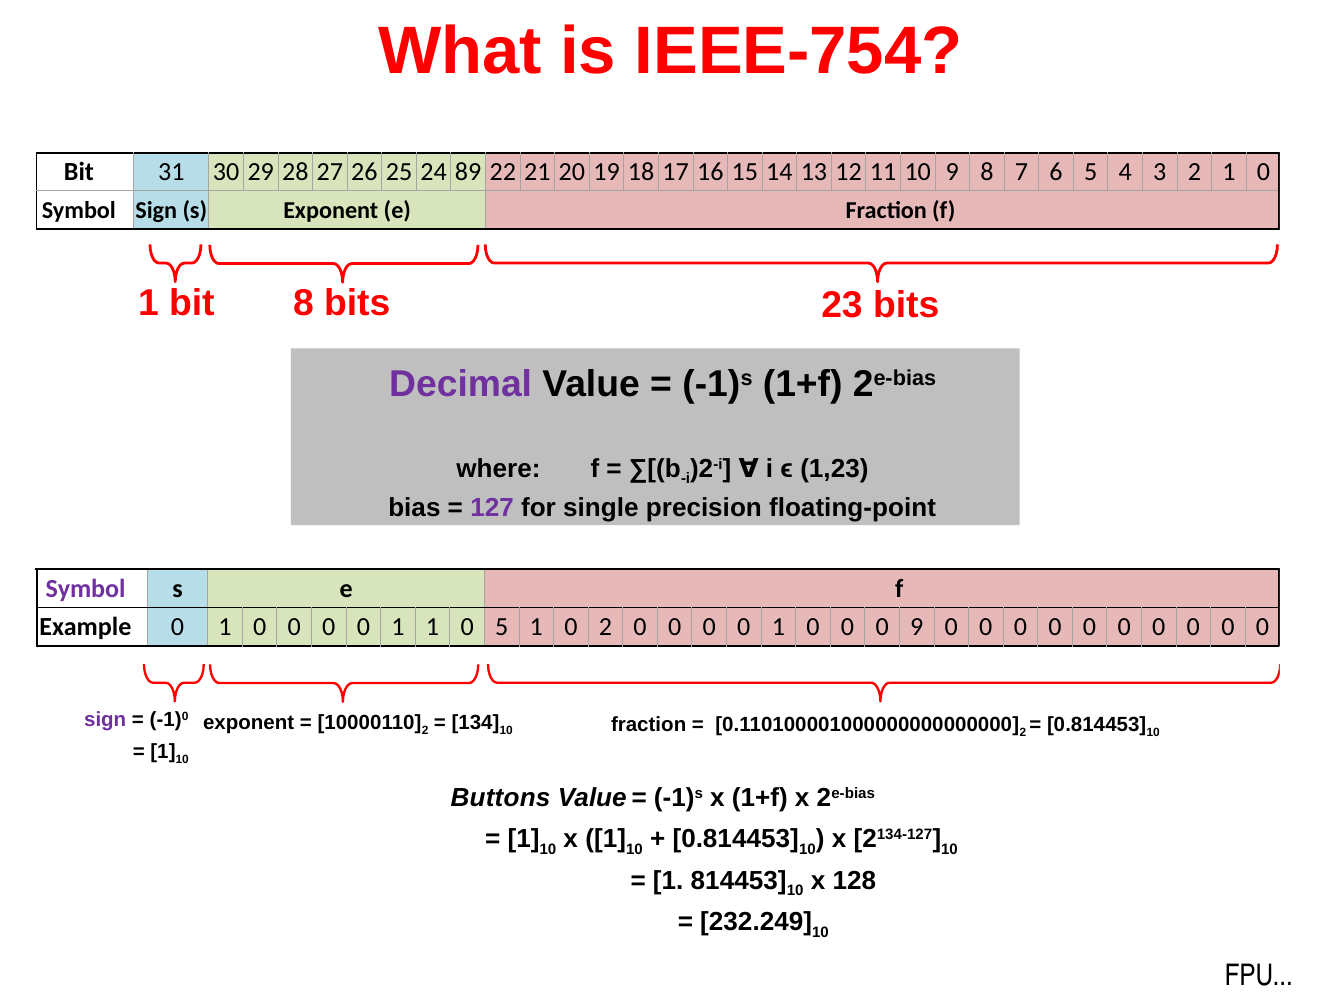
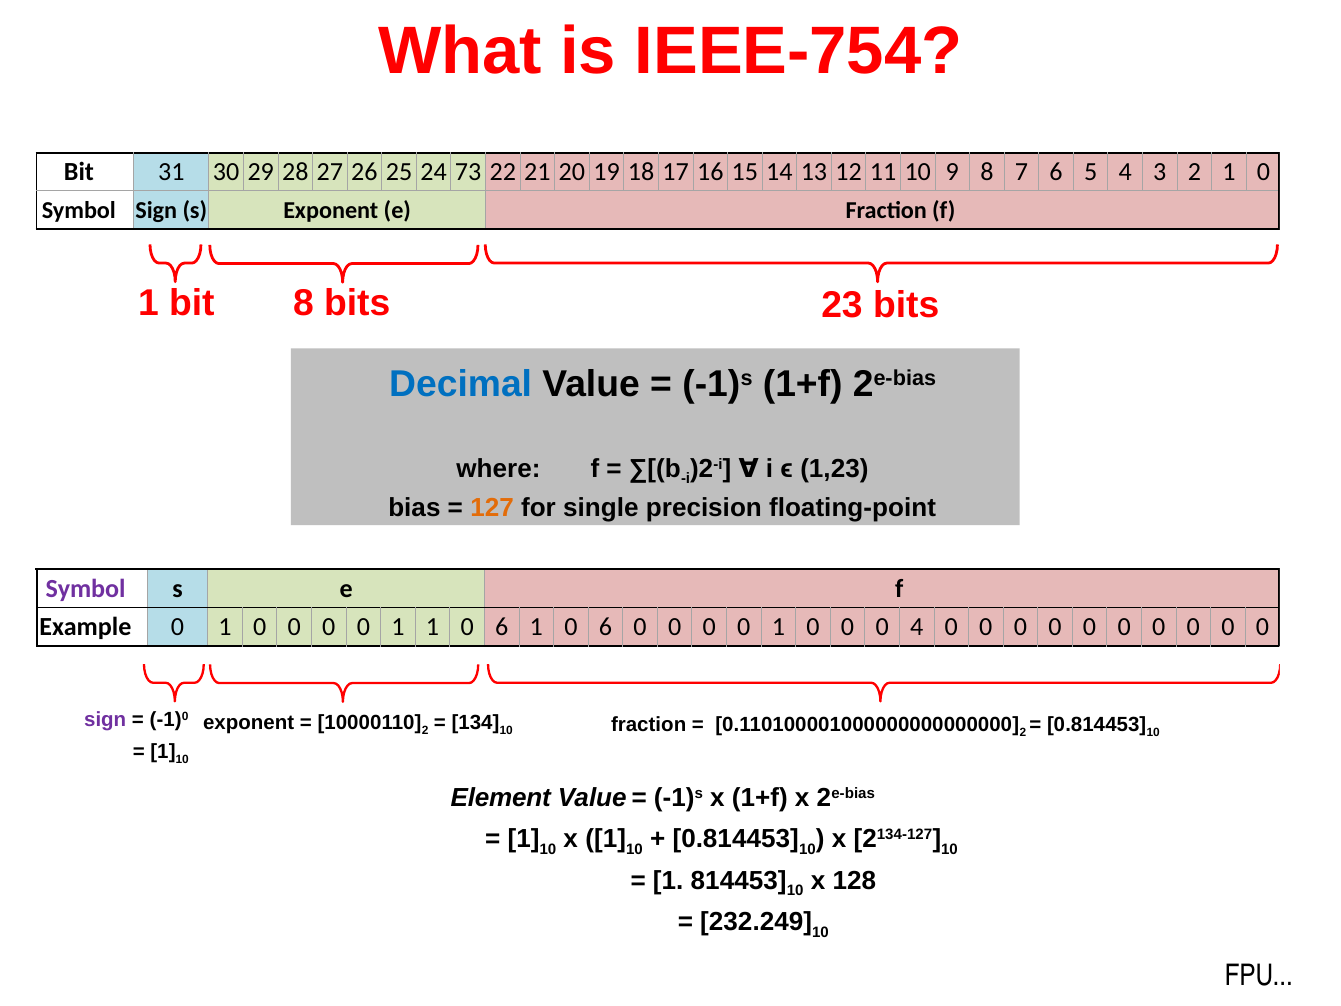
89: 89 -> 73
Decimal colour: purple -> blue
127 colour: purple -> orange
1 1 0 5: 5 -> 6
2 at (605, 627): 2 -> 6
0 9: 9 -> 4
Buttons: Buttons -> Element
